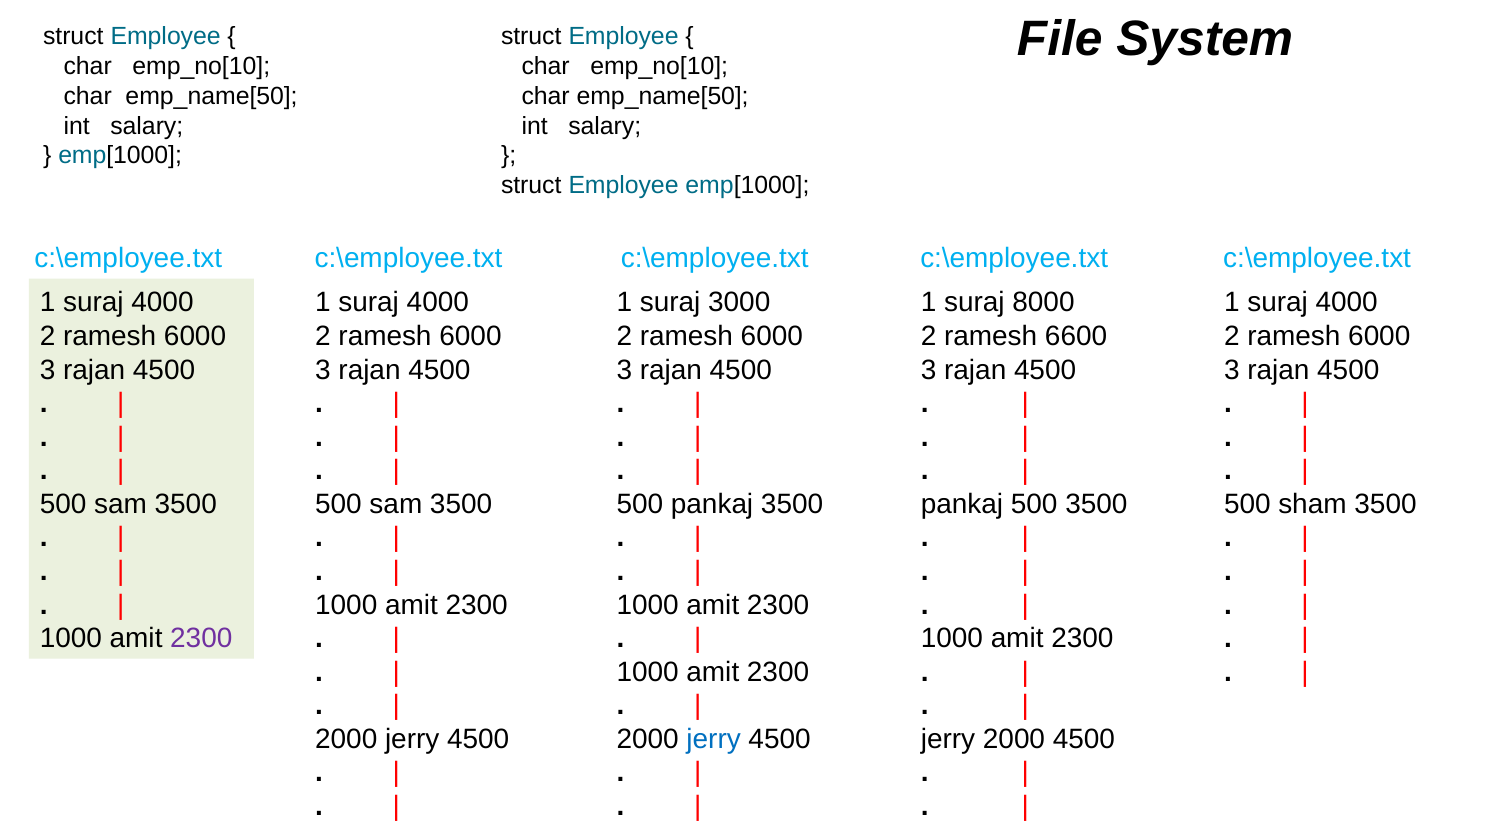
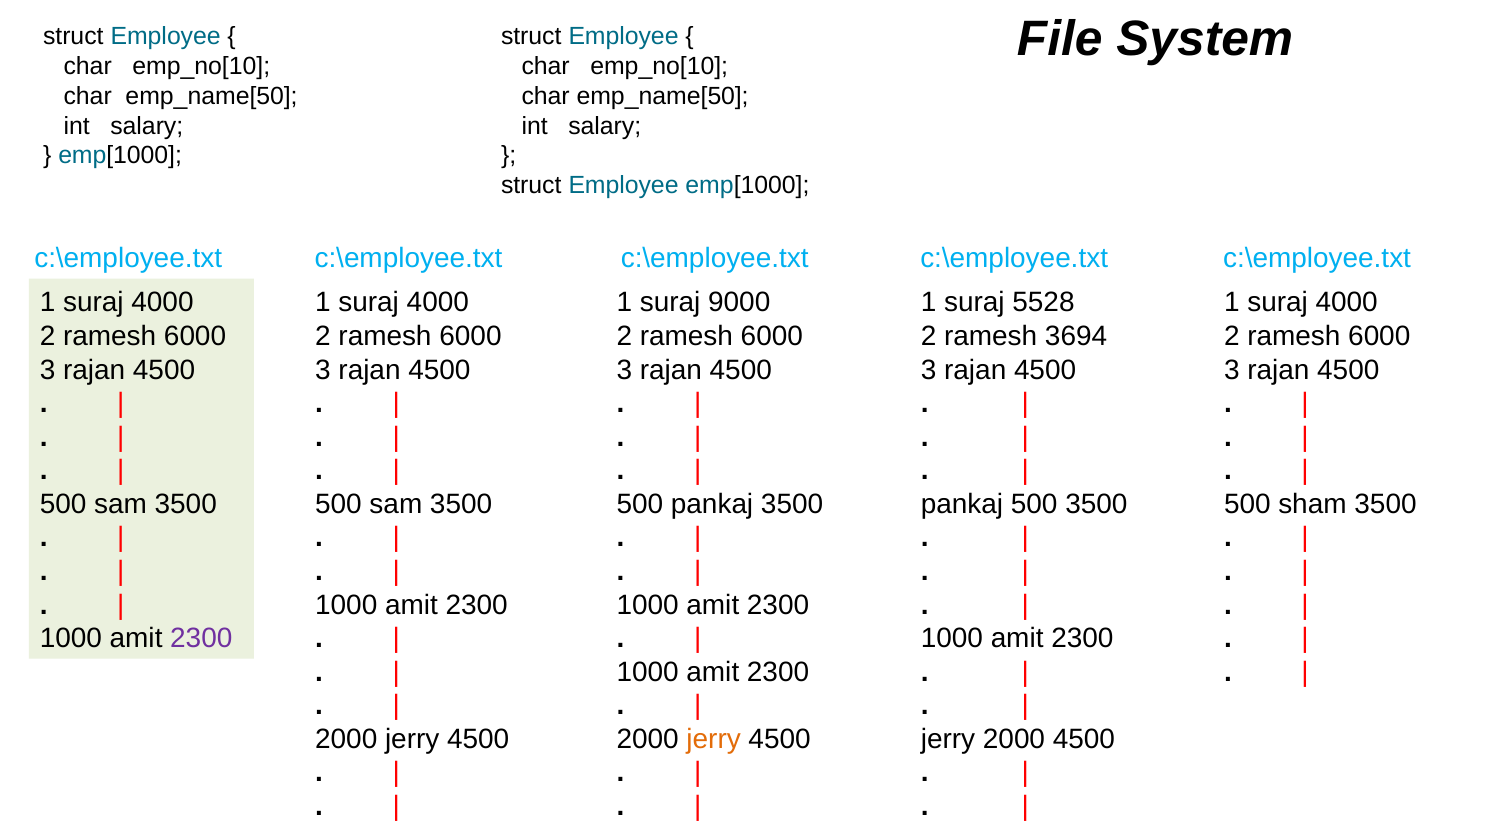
3000: 3000 -> 9000
8000: 8000 -> 5528
6600: 6600 -> 3694
jerry at (714, 739) colour: blue -> orange
